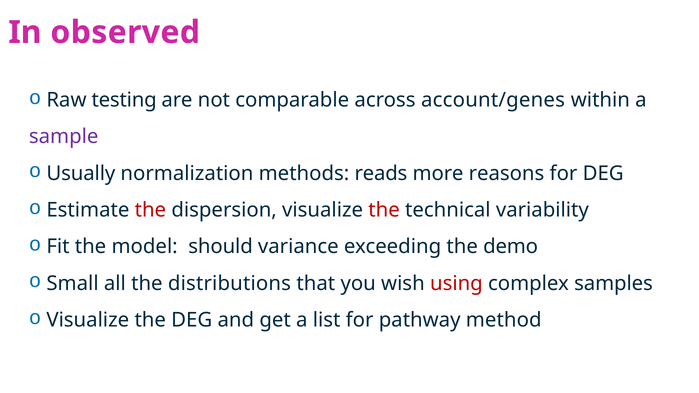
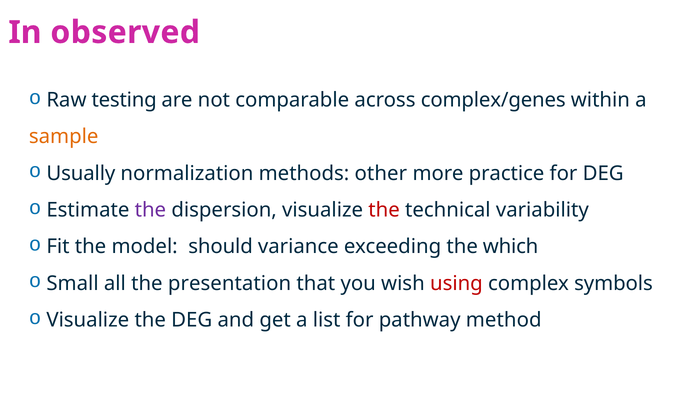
account/genes: account/genes -> complex/genes
sample colour: purple -> orange
reads: reads -> other
reasons: reasons -> practice
the at (150, 210) colour: red -> purple
demo: demo -> which
distributions: distributions -> presentation
samples: samples -> symbols
